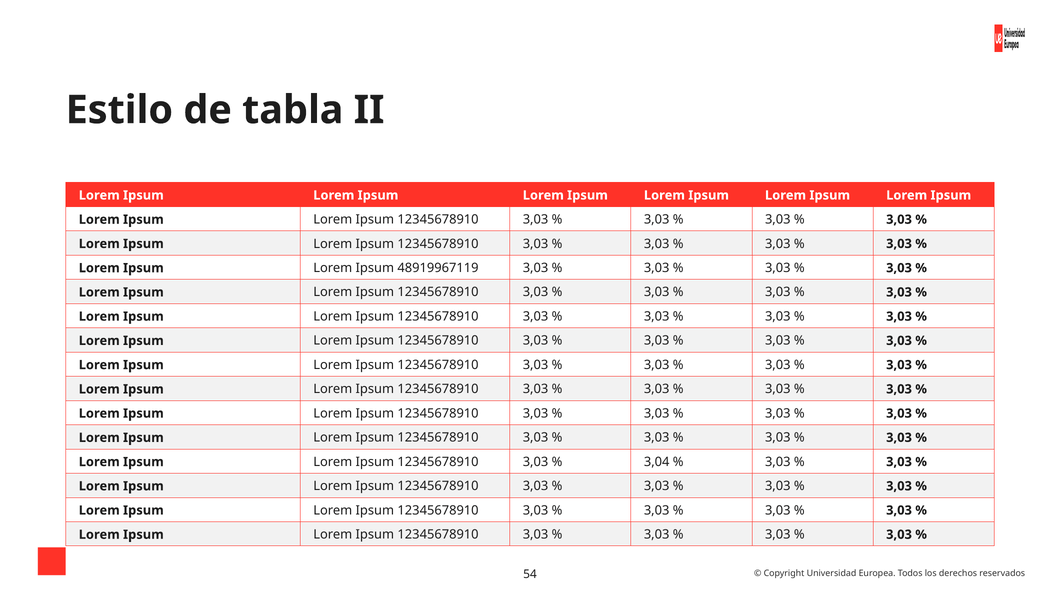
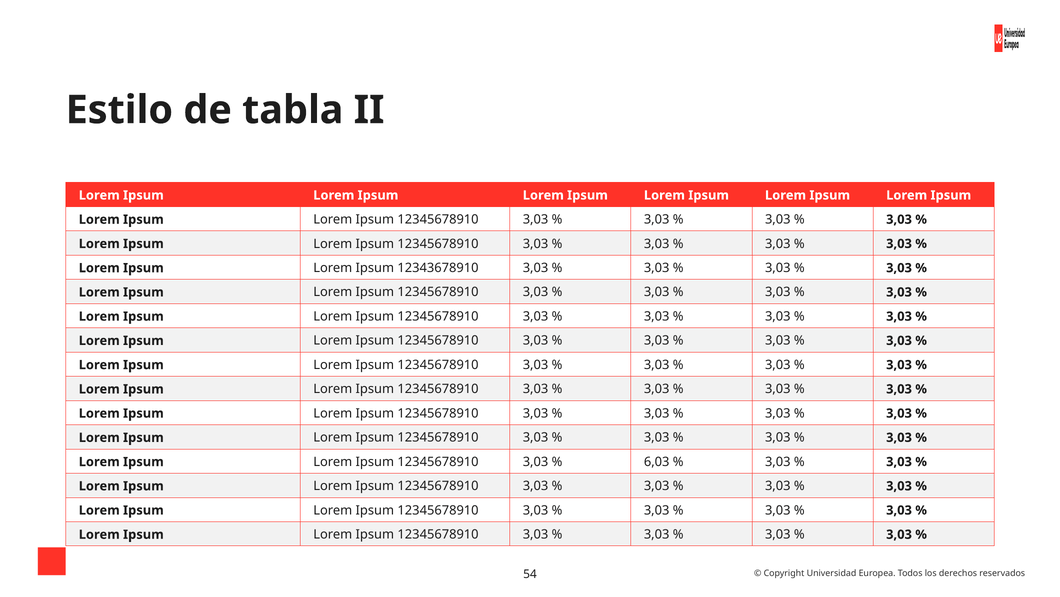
48919967119: 48919967119 -> 12343678910
3,04: 3,04 -> 6,03
